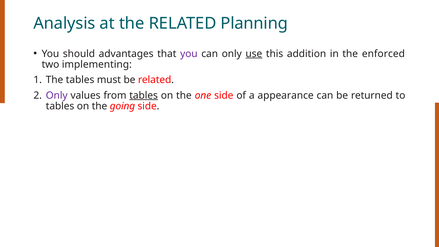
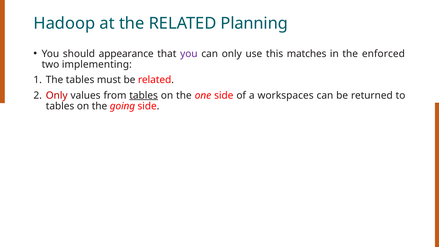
Analysis: Analysis -> Hadoop
advantages: advantages -> appearance
use underline: present -> none
addition: addition -> matches
Only at (57, 95) colour: purple -> red
appearance: appearance -> workspaces
